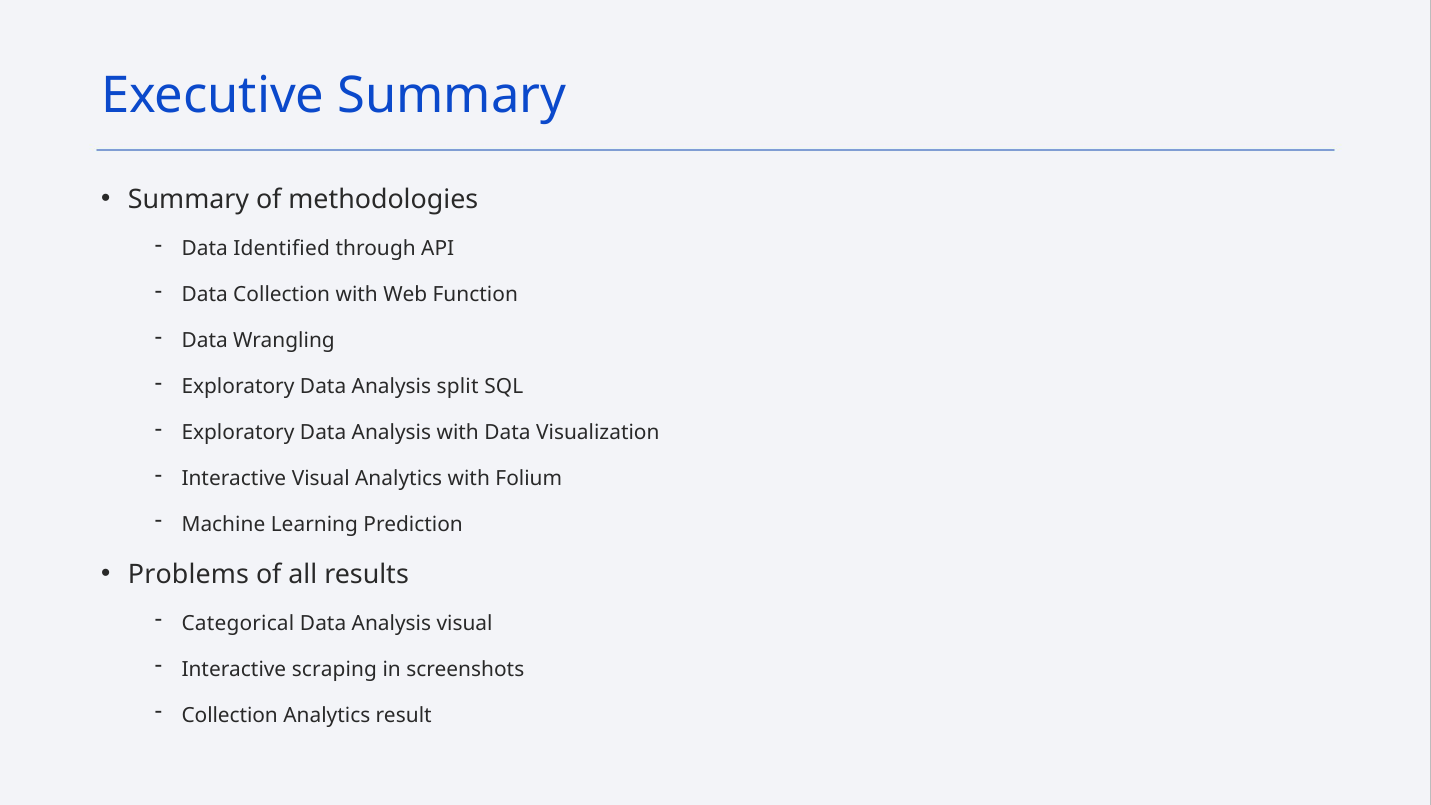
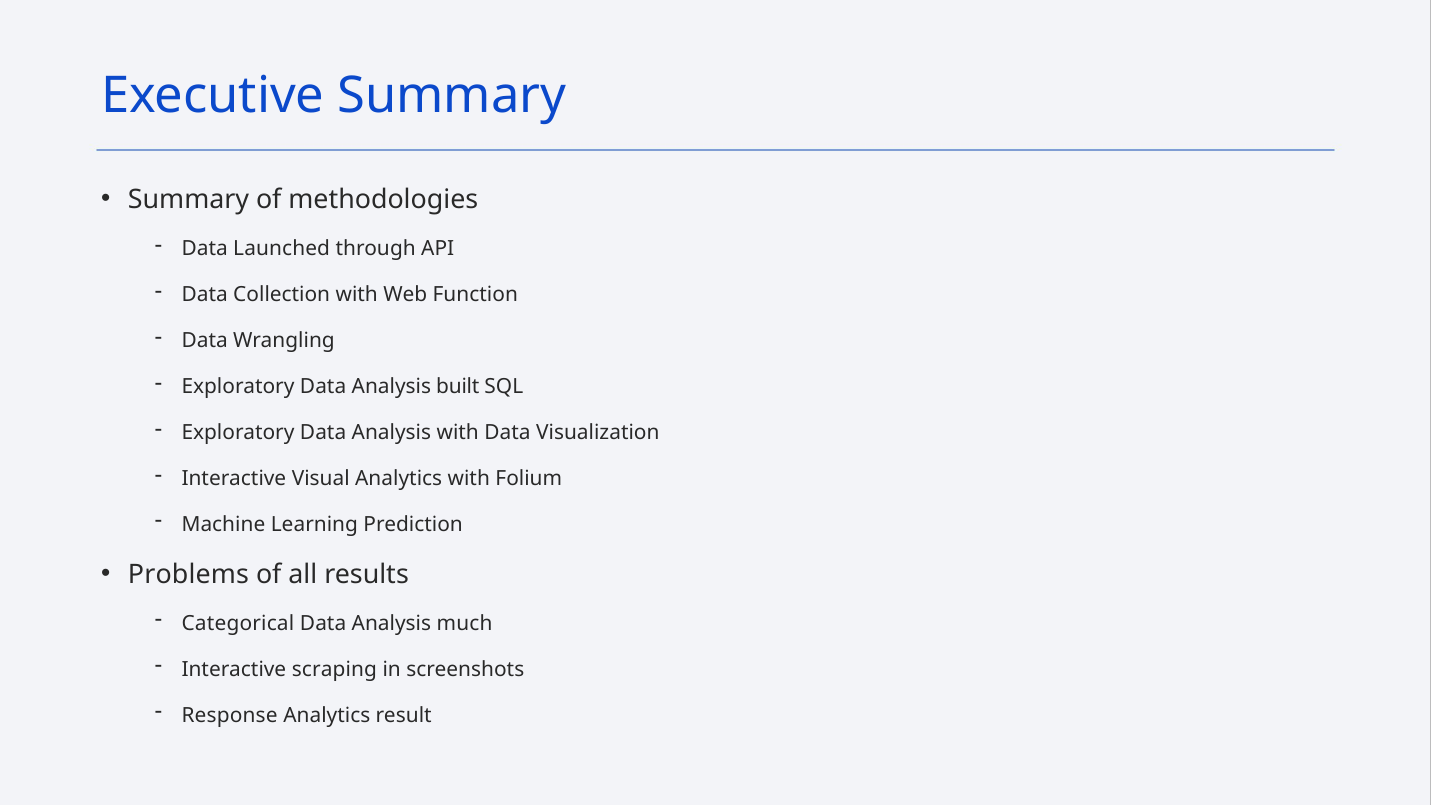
Identified: Identified -> Launched
split: split -> built
Analysis visual: visual -> much
Collection at (230, 715): Collection -> Response
